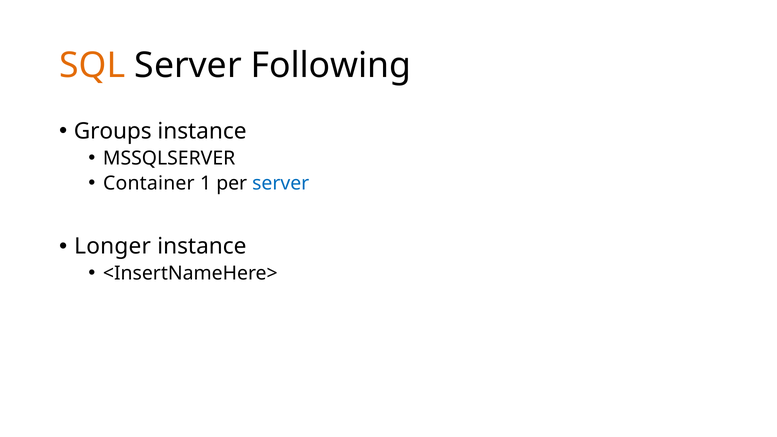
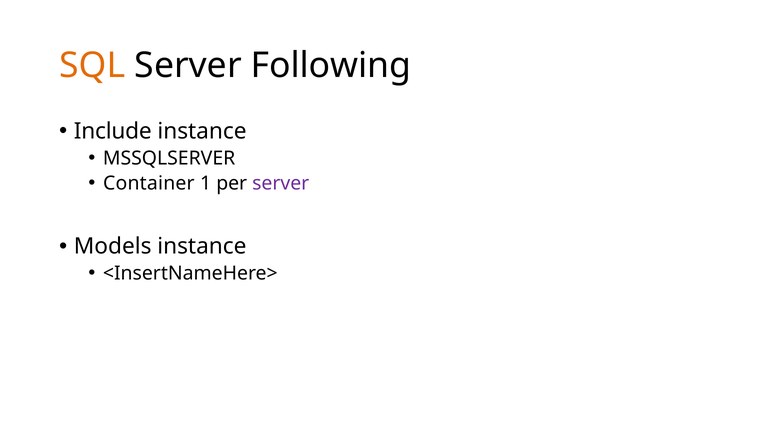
Groups: Groups -> Include
server at (281, 183) colour: blue -> purple
Longer: Longer -> Models
